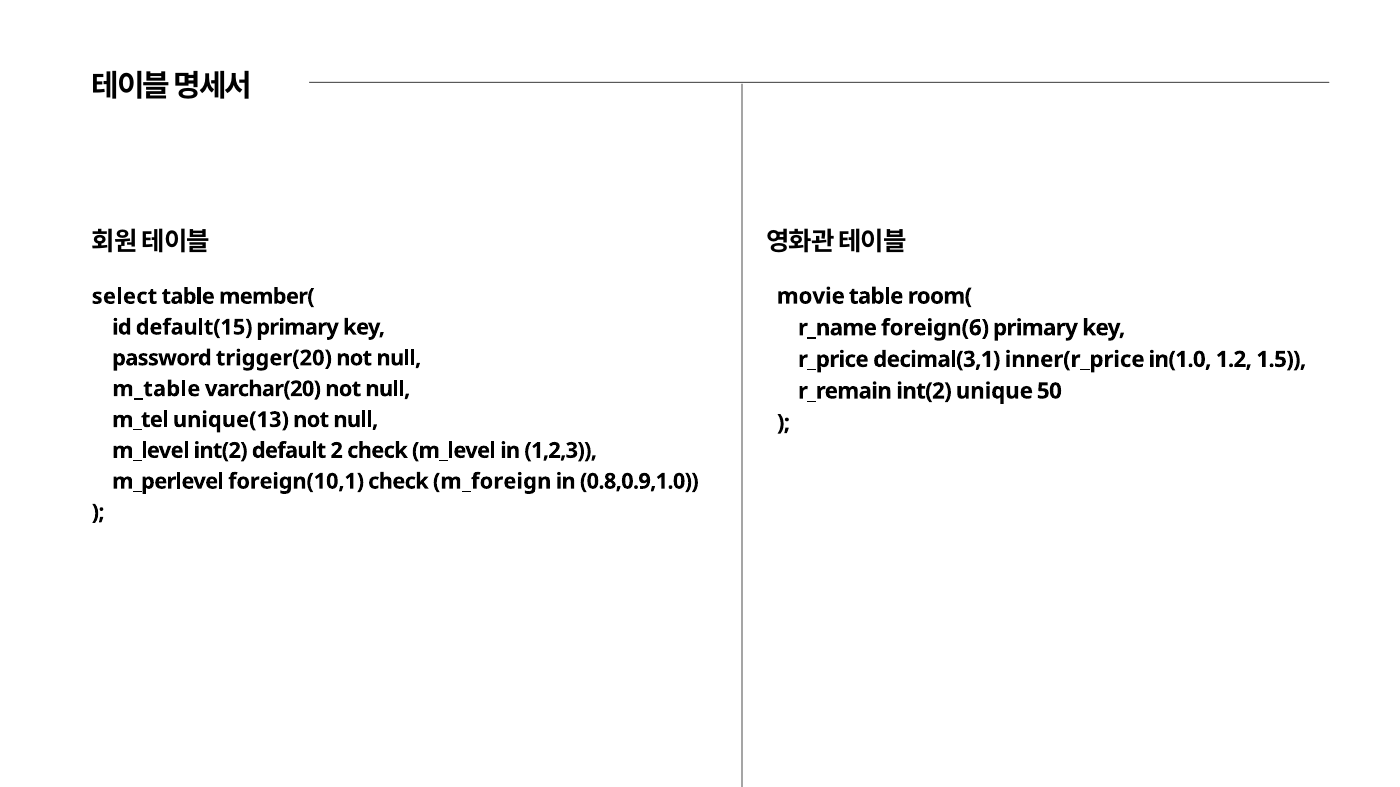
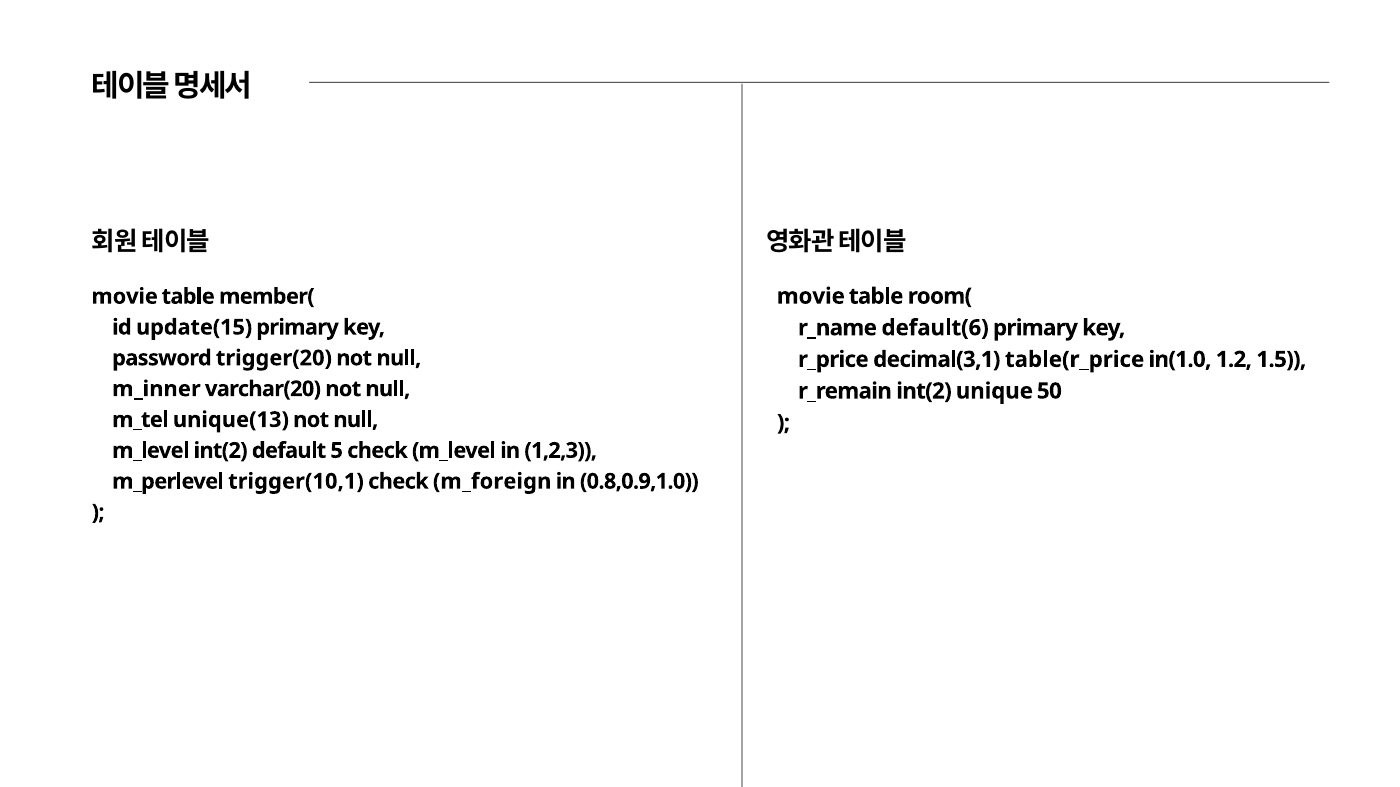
select at (124, 297): select -> movie
default(15: default(15 -> update(15
foreign(6: foreign(6 -> default(6
inner(r_price: inner(r_price -> table(r_price
m_table: m_table -> m_inner
2: 2 -> 5
foreign(10,1: foreign(10,1 -> trigger(10,1
